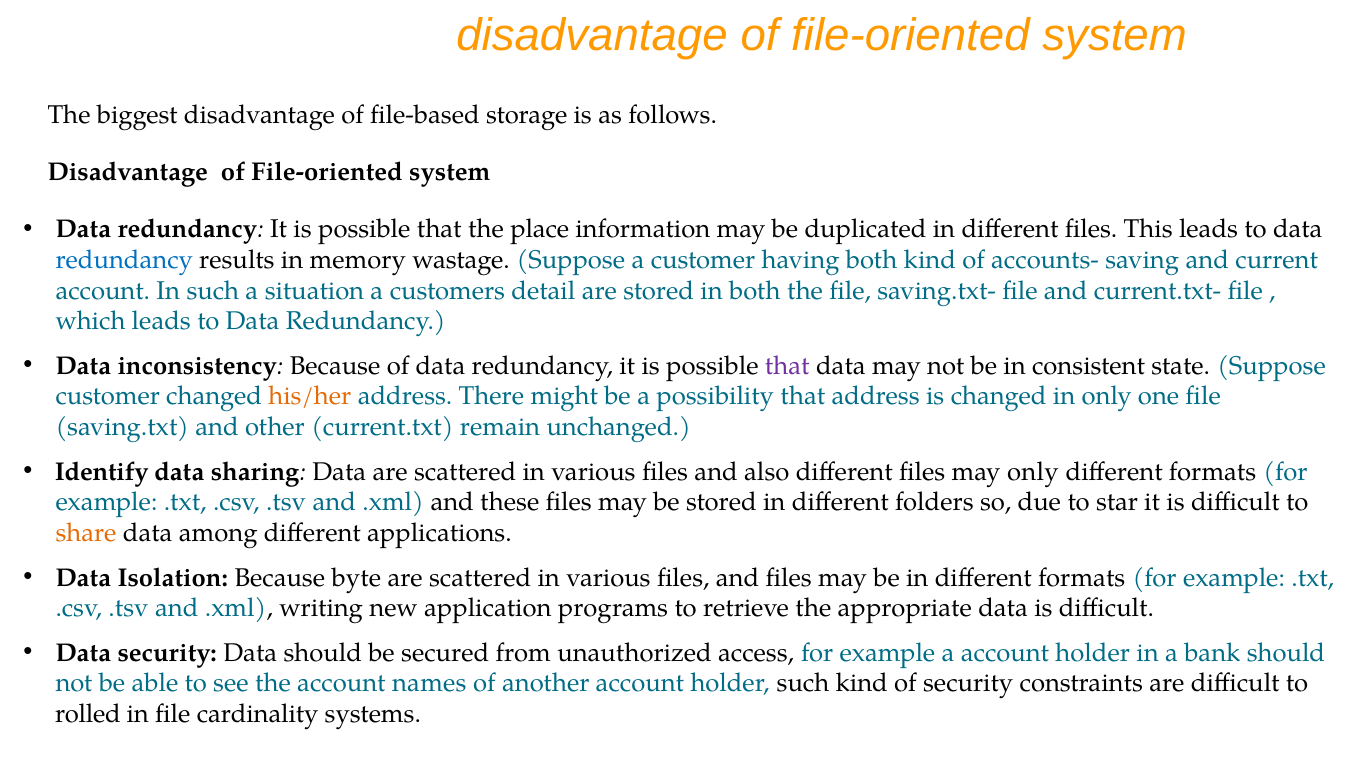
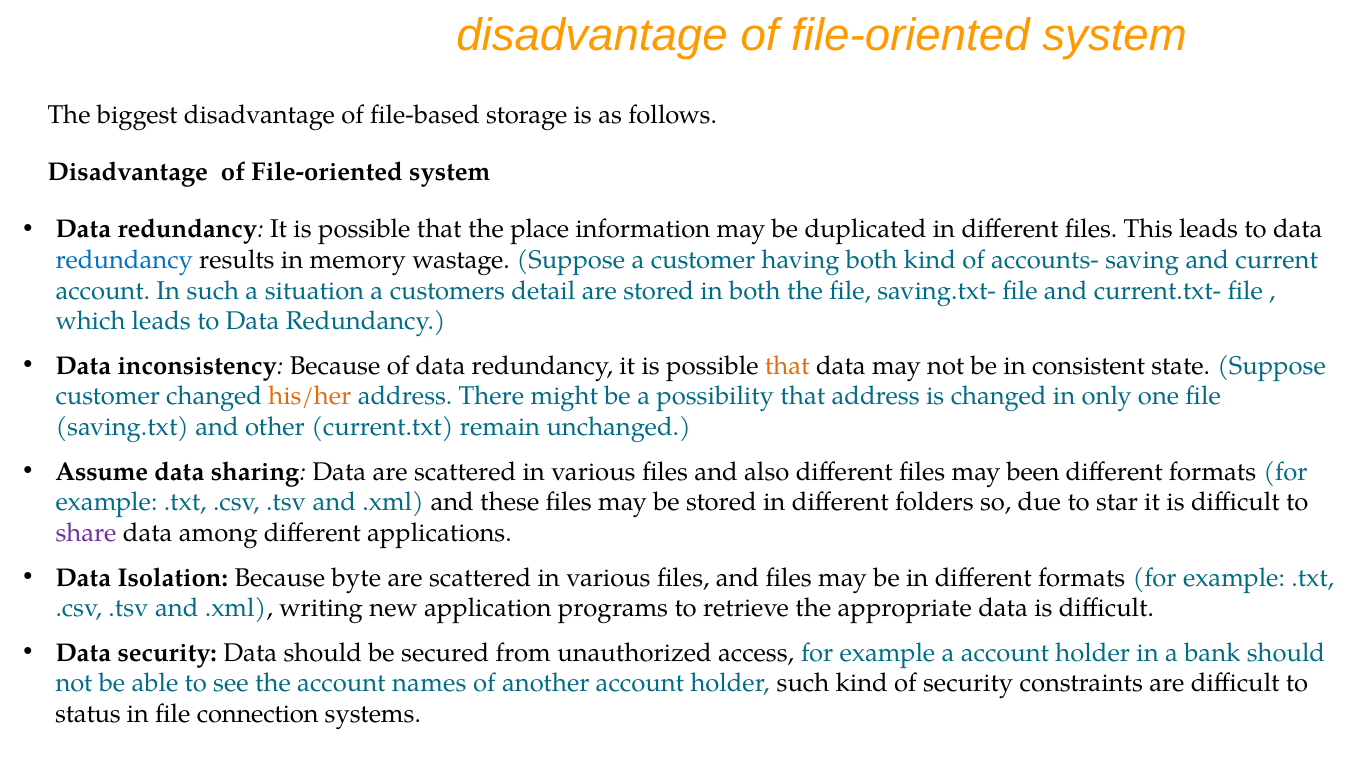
that at (787, 366) colour: purple -> orange
Identify: Identify -> Assume
may only: only -> been
share colour: orange -> purple
rolled: rolled -> status
cardinality: cardinality -> connection
